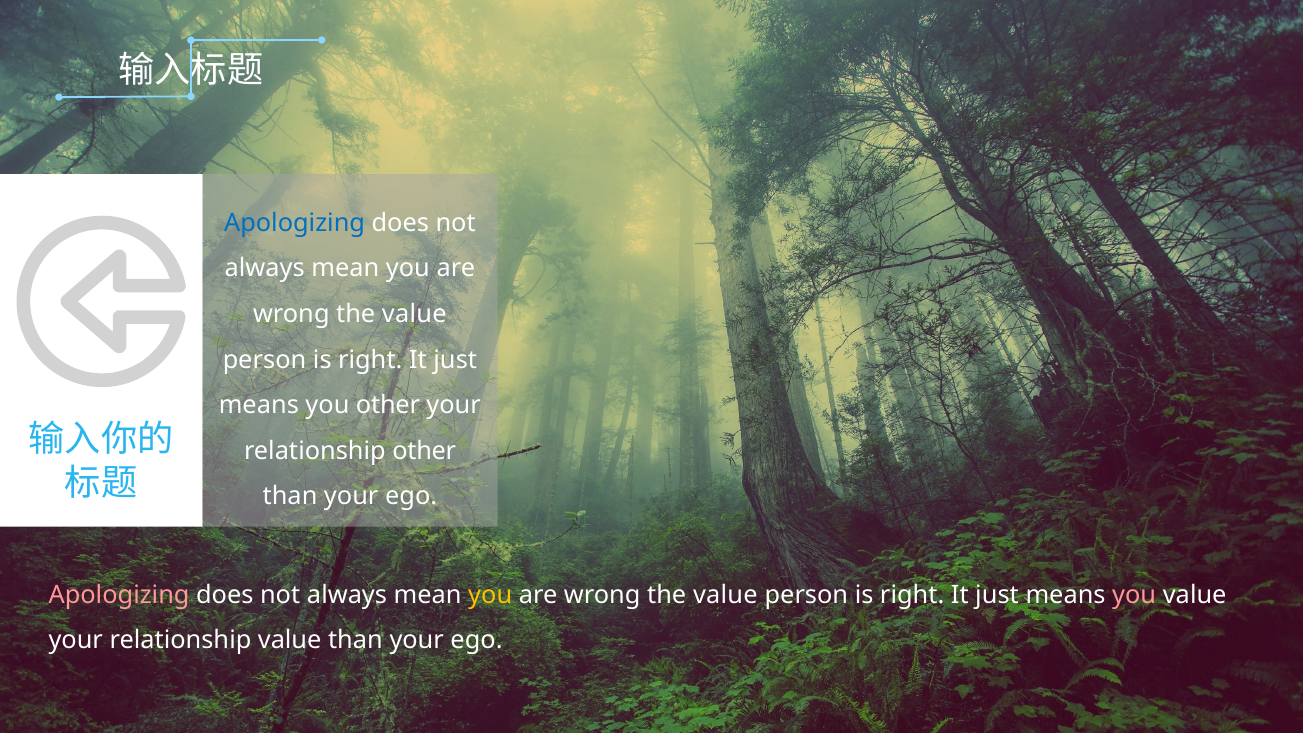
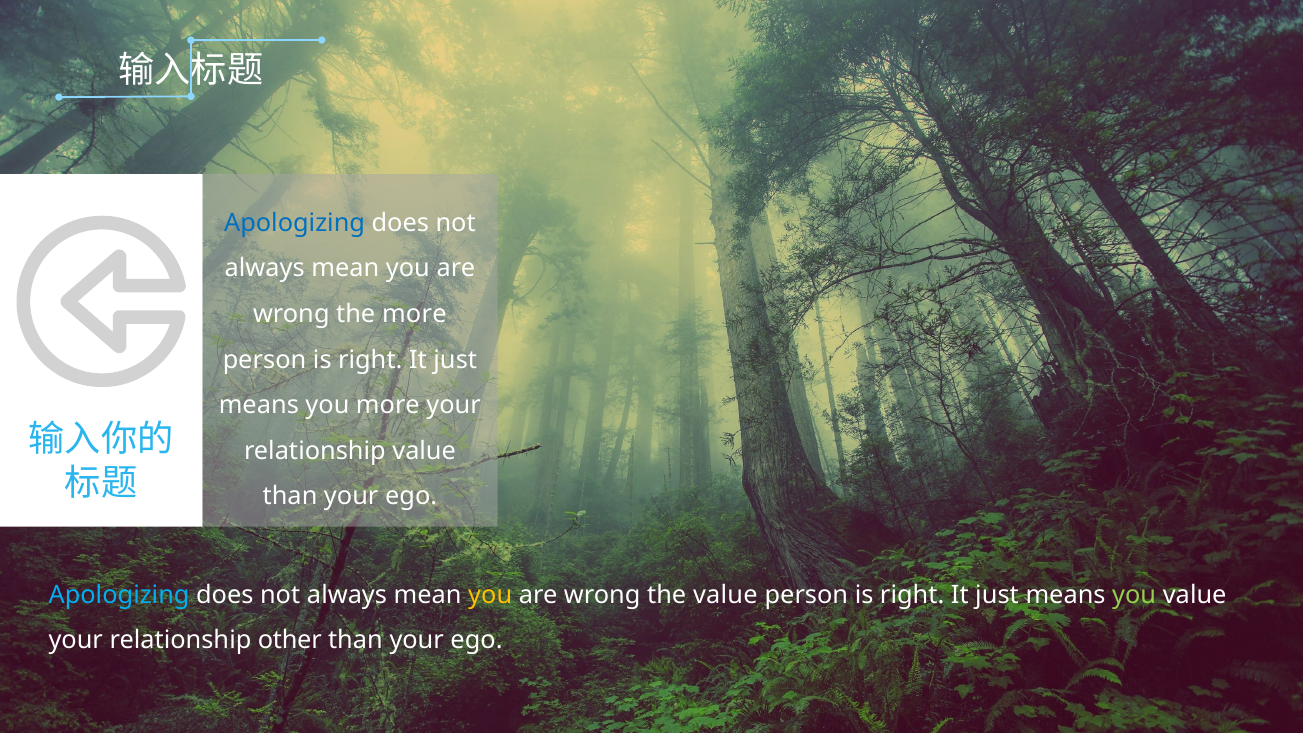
value at (414, 314): value -> more
you other: other -> more
relationship other: other -> value
Apologizing at (119, 595) colour: pink -> light blue
you at (1134, 595) colour: pink -> light green
relationship value: value -> other
